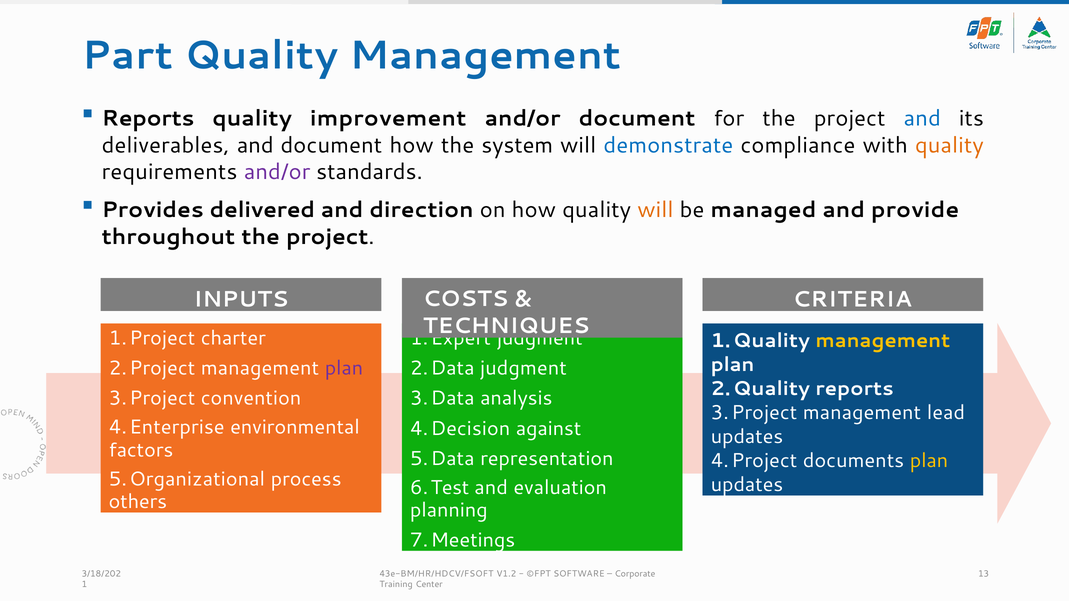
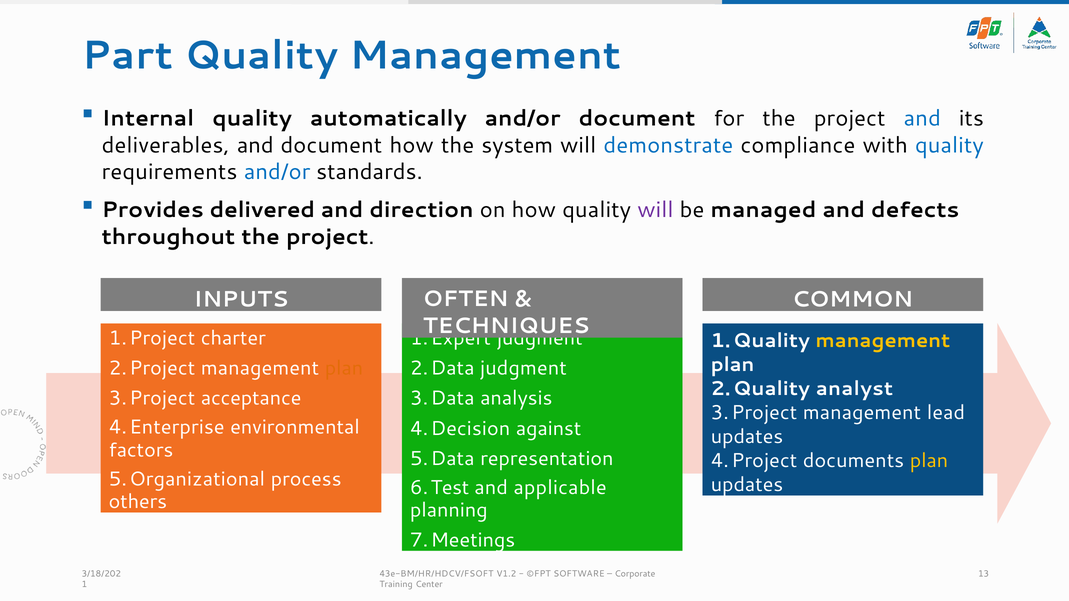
Reports at (148, 119): Reports -> Internal
improvement: improvement -> automatically
quality at (949, 145) colour: orange -> blue
and/or at (277, 172) colour: purple -> blue
will at (655, 210) colour: orange -> purple
provide: provide -> defects
COSTS: COSTS -> OFTEN
CRITERIA: CRITERIA -> COMMON
plan at (344, 369) colour: purple -> orange
reports at (855, 389): reports -> analyst
convention: convention -> acceptance
evaluation: evaluation -> applicable
